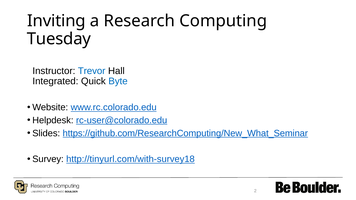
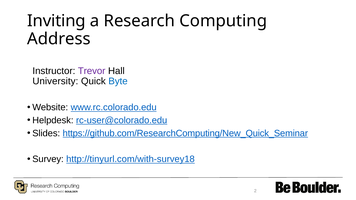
Tuesday: Tuesday -> Address
Trevor colour: blue -> purple
Integrated: Integrated -> University
https://github.com/ResearchComputing/New_What_Seminar: https://github.com/ResearchComputing/New_What_Seminar -> https://github.com/ResearchComputing/New_Quick_Seminar
